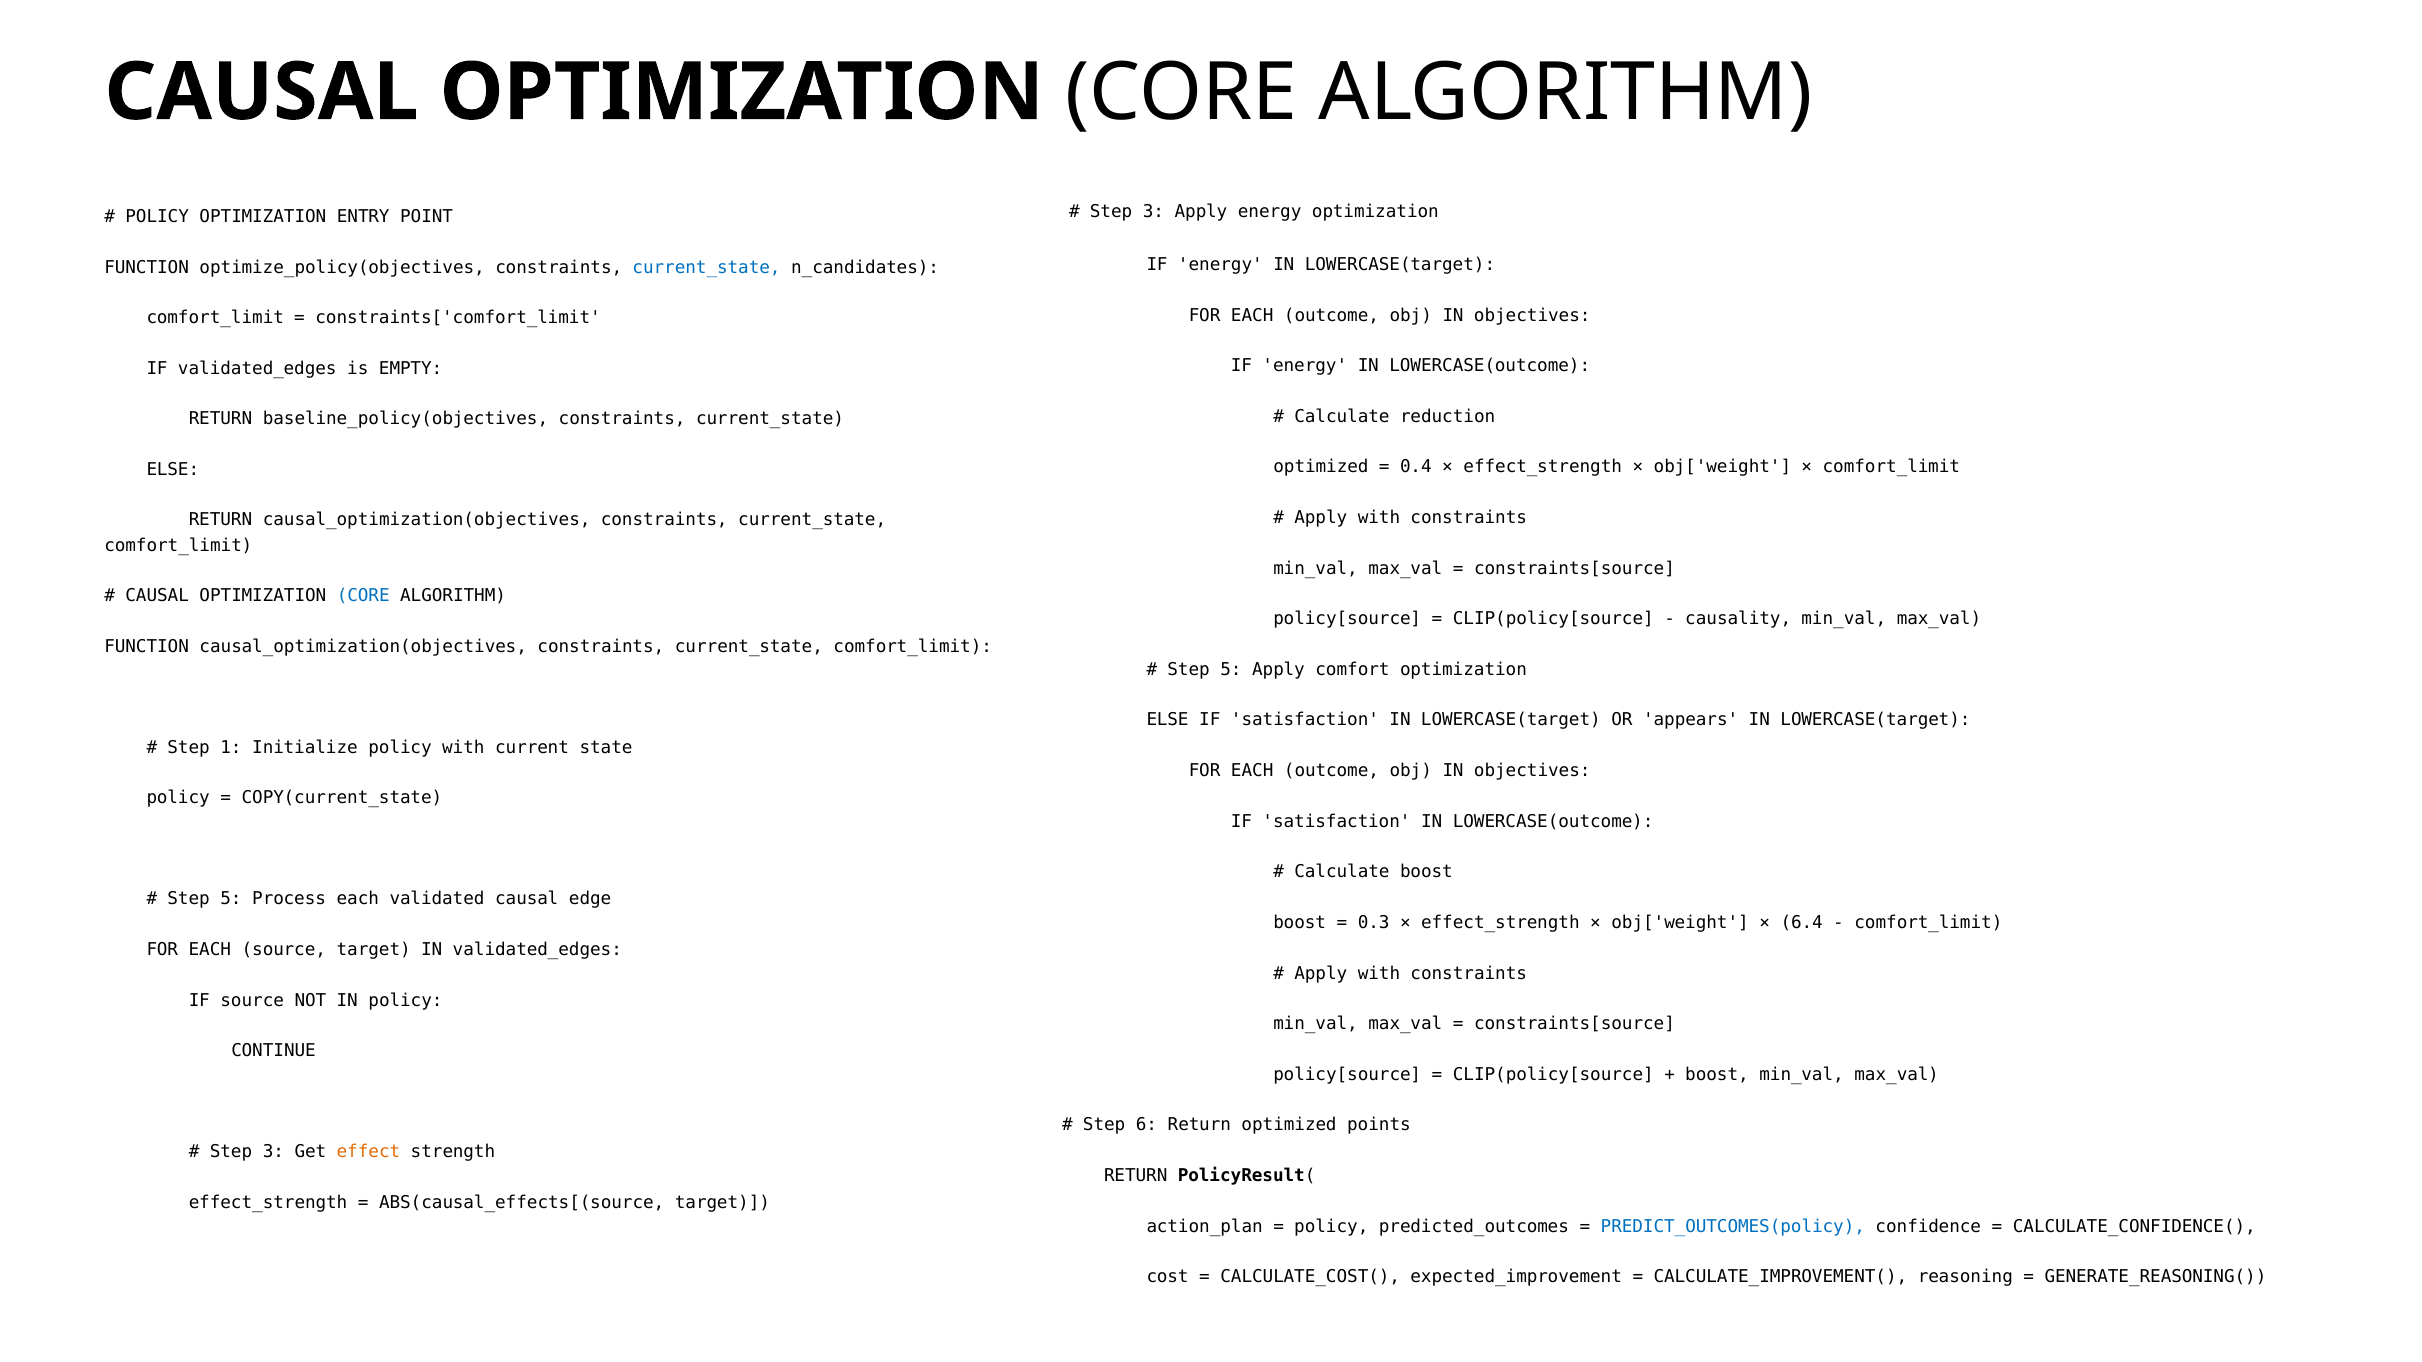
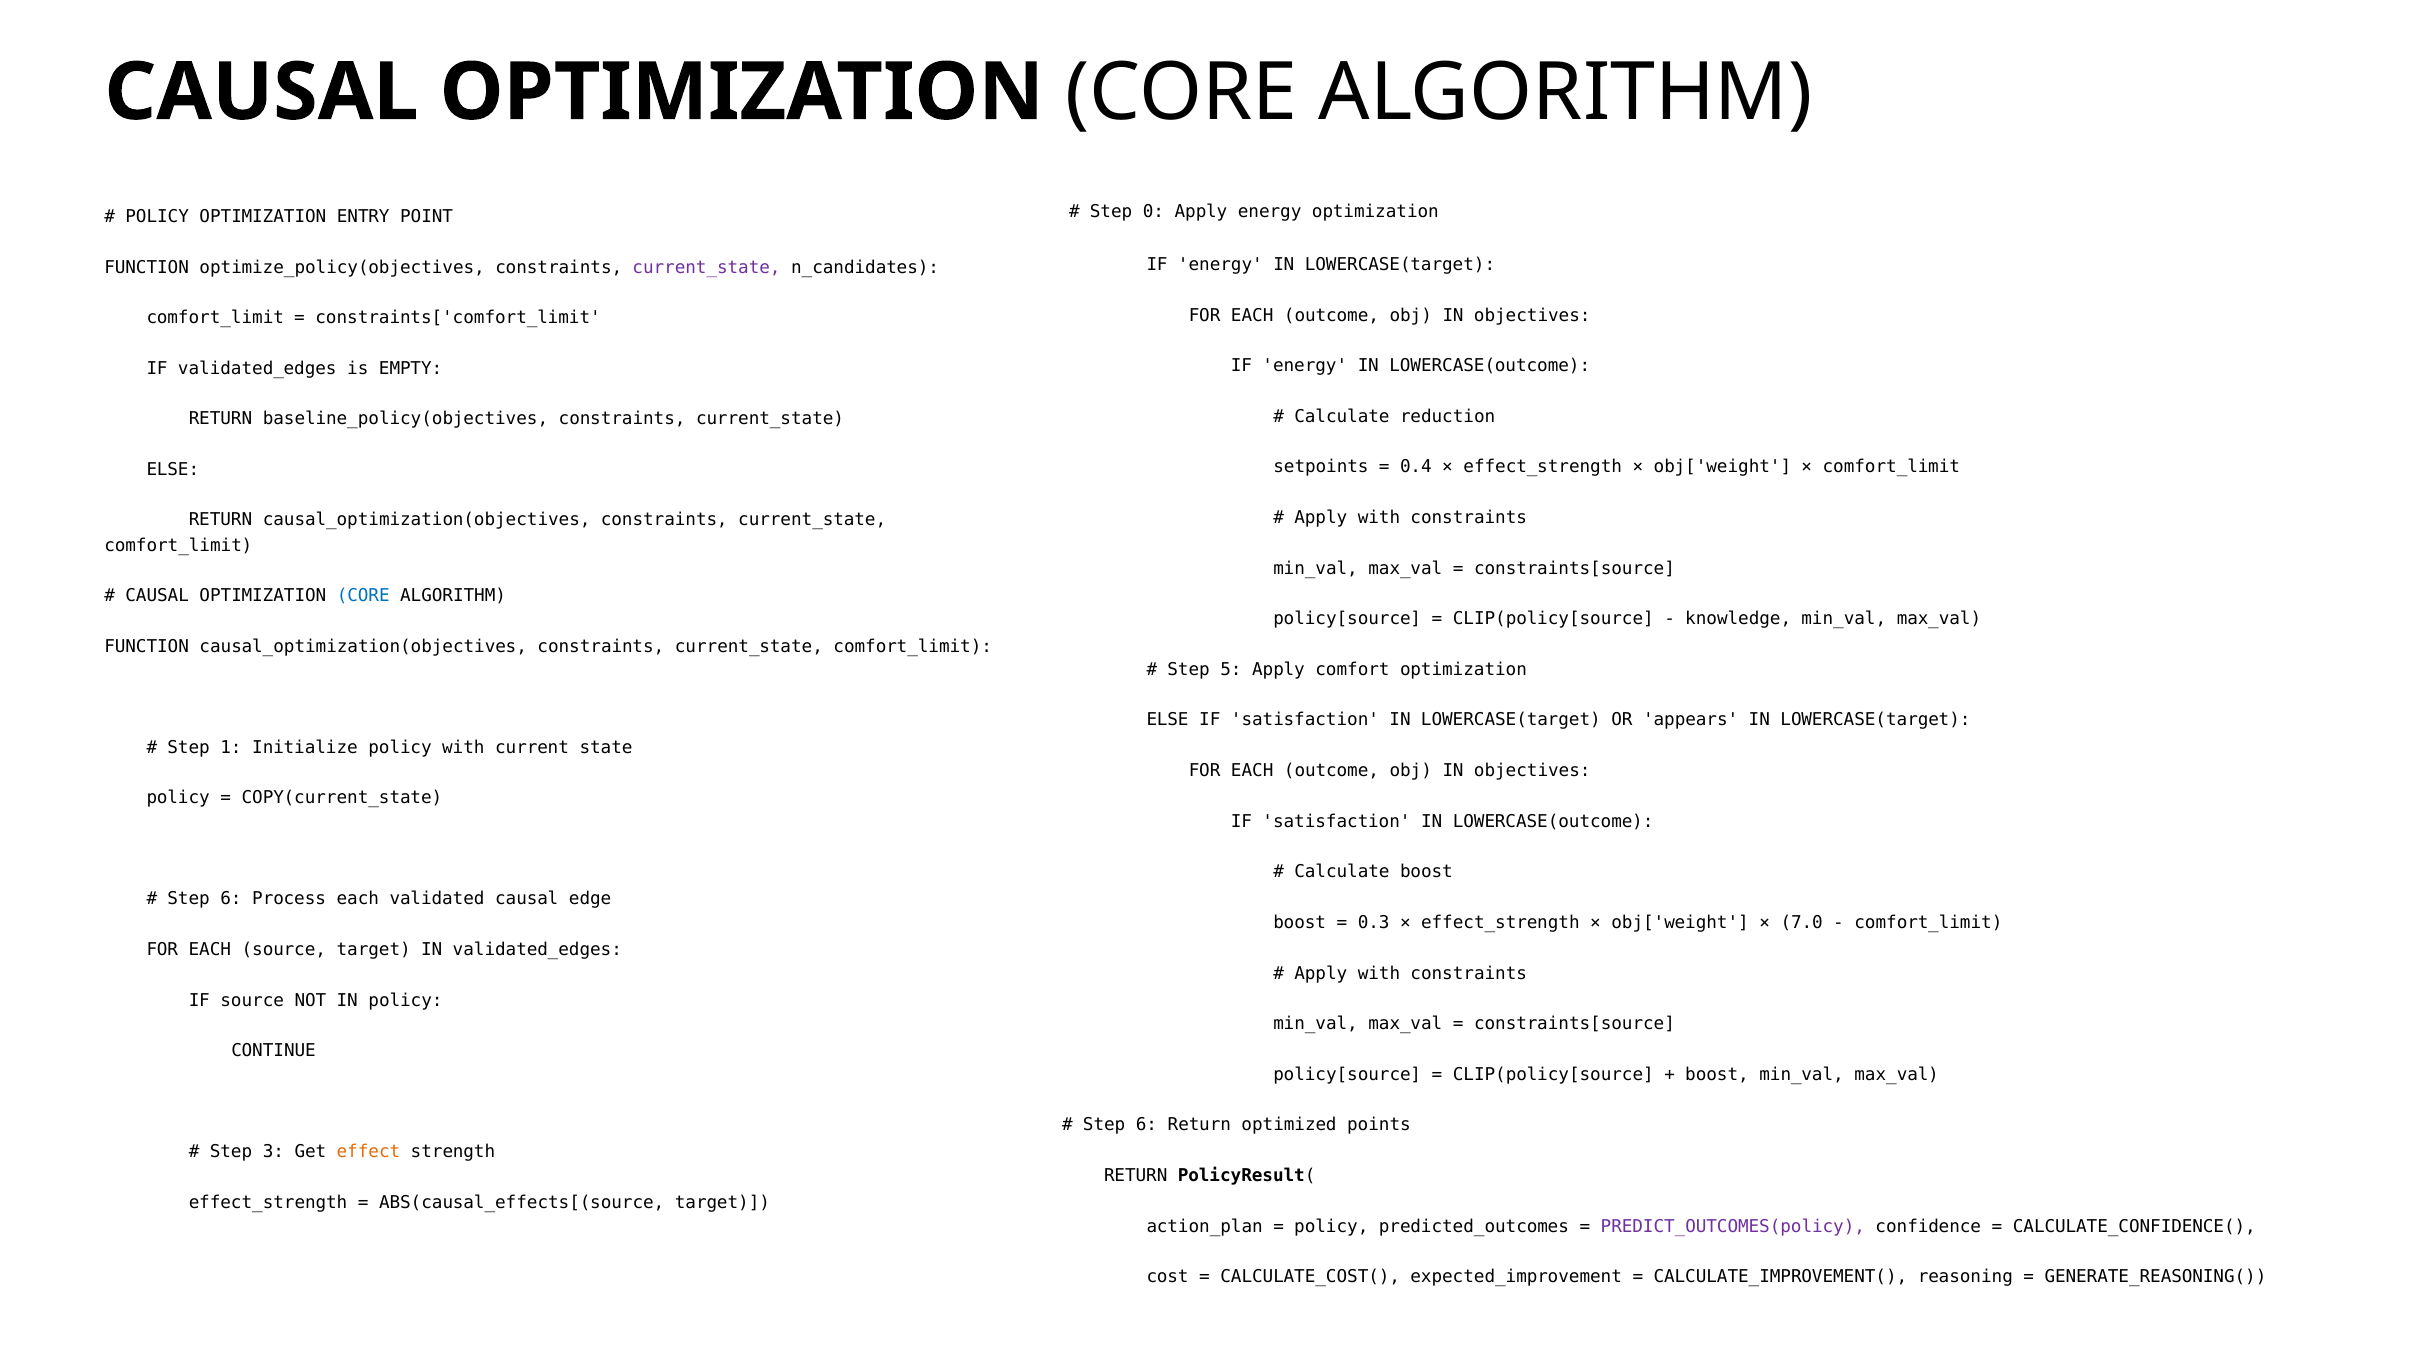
3 at (1153, 212): 3 -> 0
current_state at (707, 267) colour: blue -> purple
optimized at (1321, 467): optimized -> setpoints
causality: causality -> knowledge
5 at (231, 899): 5 -> 6
6.4: 6.4 -> 7.0
PREDICT_OUTCOMES(policy colour: blue -> purple
